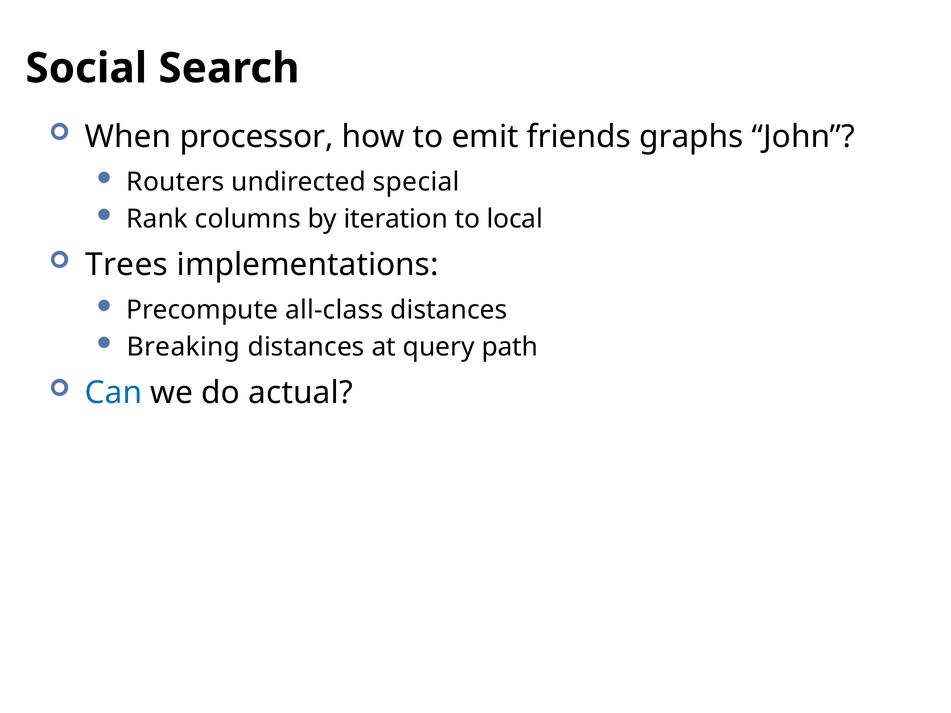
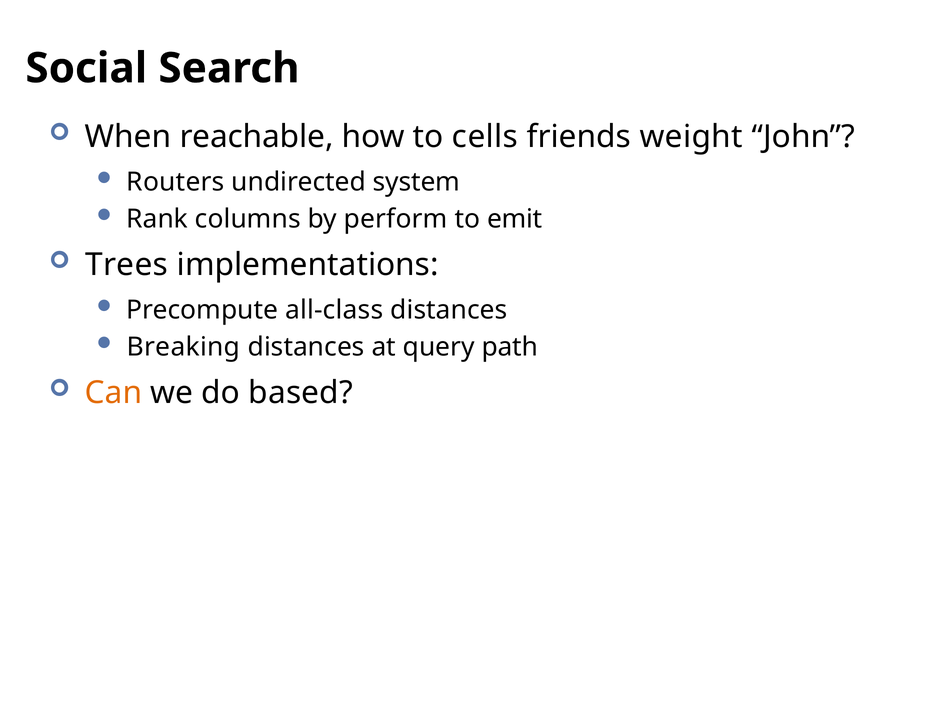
processor: processor -> reachable
emit: emit -> cells
graphs: graphs -> weight
special: special -> system
iteration: iteration -> perform
local: local -> emit
Can colour: blue -> orange
actual: actual -> based
